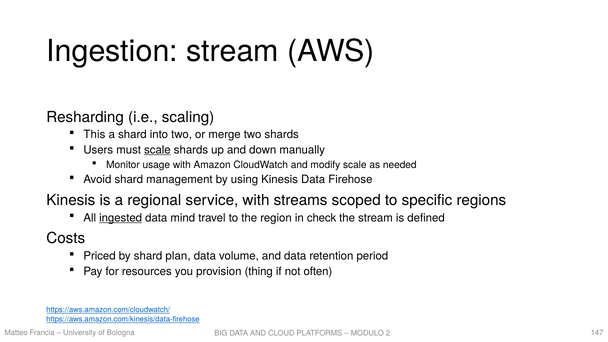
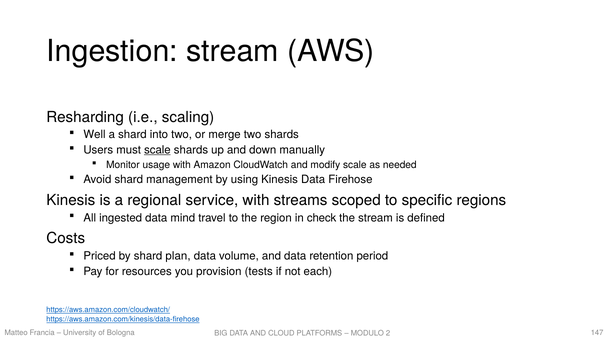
This: This -> Well
ingested underline: present -> none
thing: thing -> tests
often: often -> each
